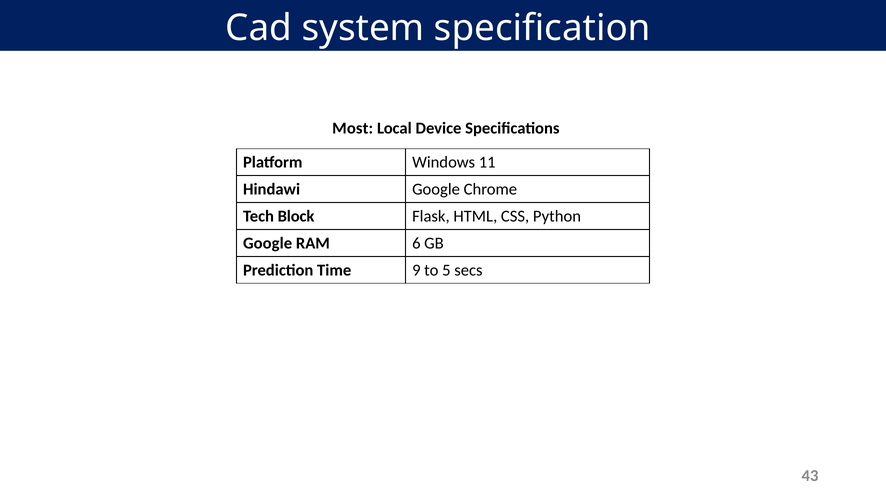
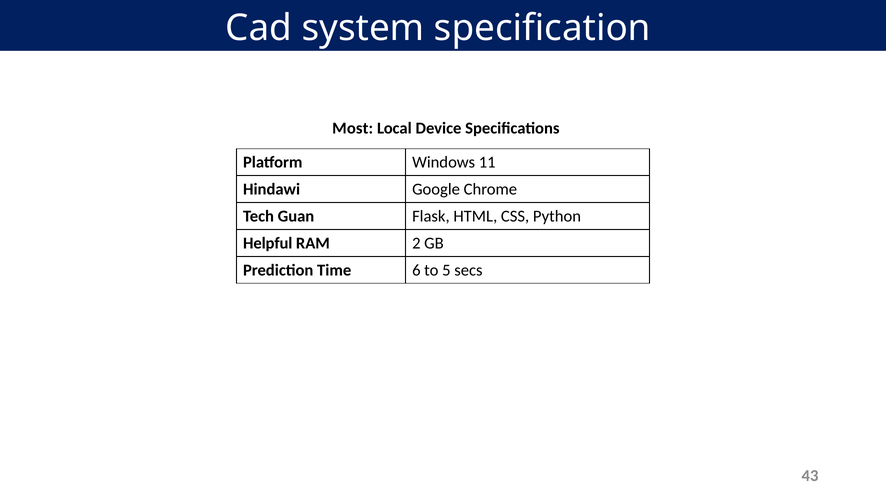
Block: Block -> Guan
Google at (268, 243): Google -> Helpful
6: 6 -> 2
9: 9 -> 6
